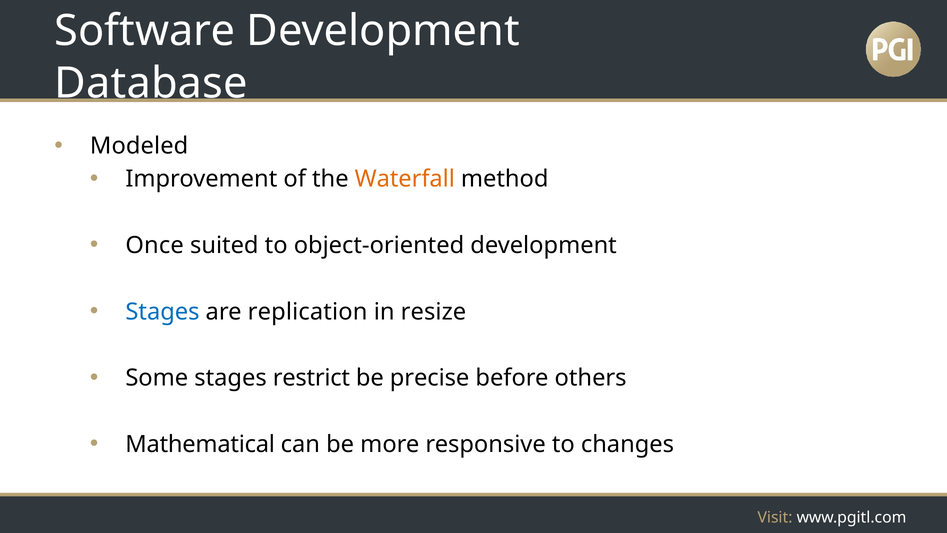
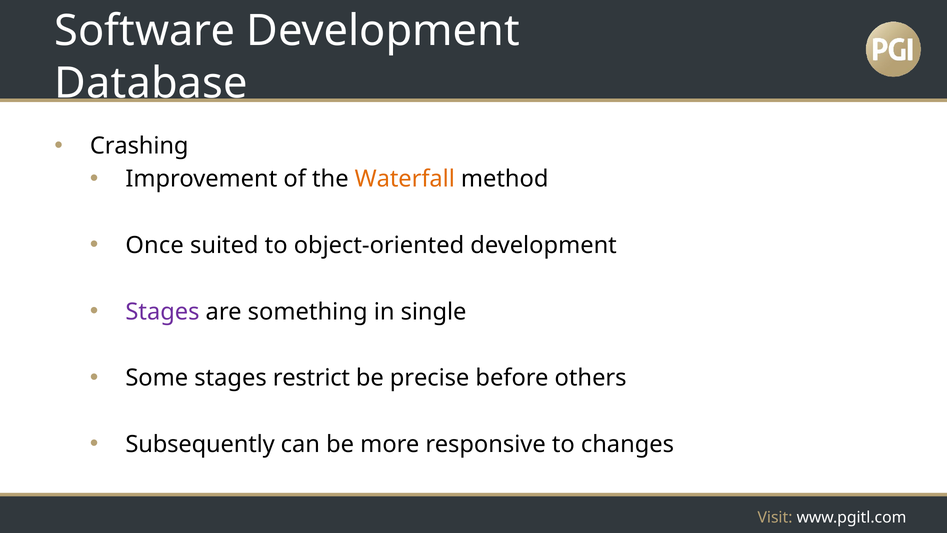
Modeled: Modeled -> Crashing
Stages at (163, 312) colour: blue -> purple
replication: replication -> something
resize: resize -> single
Mathematical: Mathematical -> Subsequently
